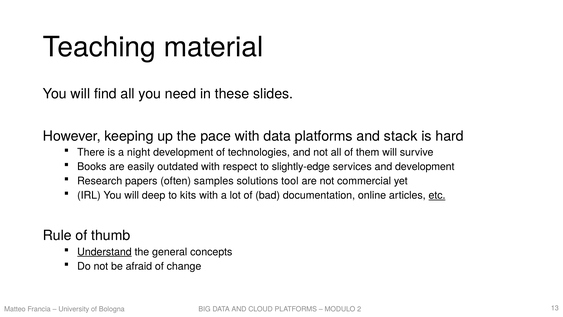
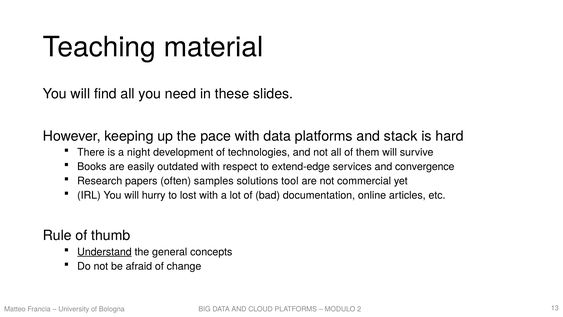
slightly-edge: slightly-edge -> extend-edge
and development: development -> convergence
deep: deep -> hurry
kits: kits -> lost
etc underline: present -> none
